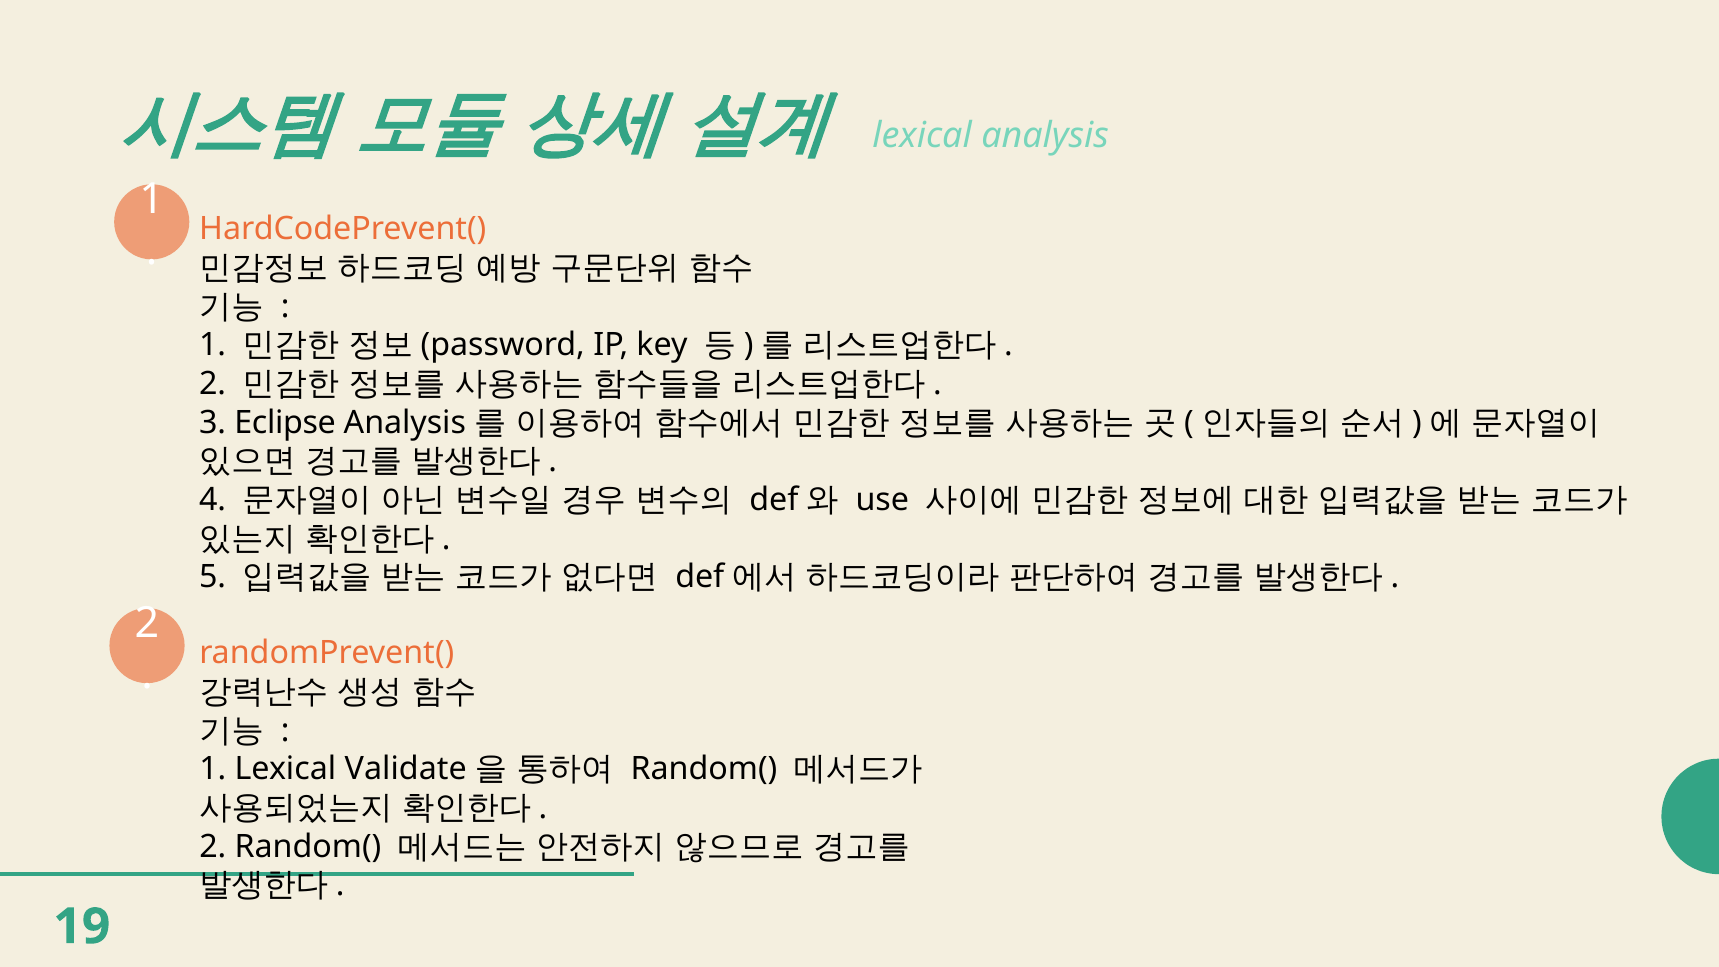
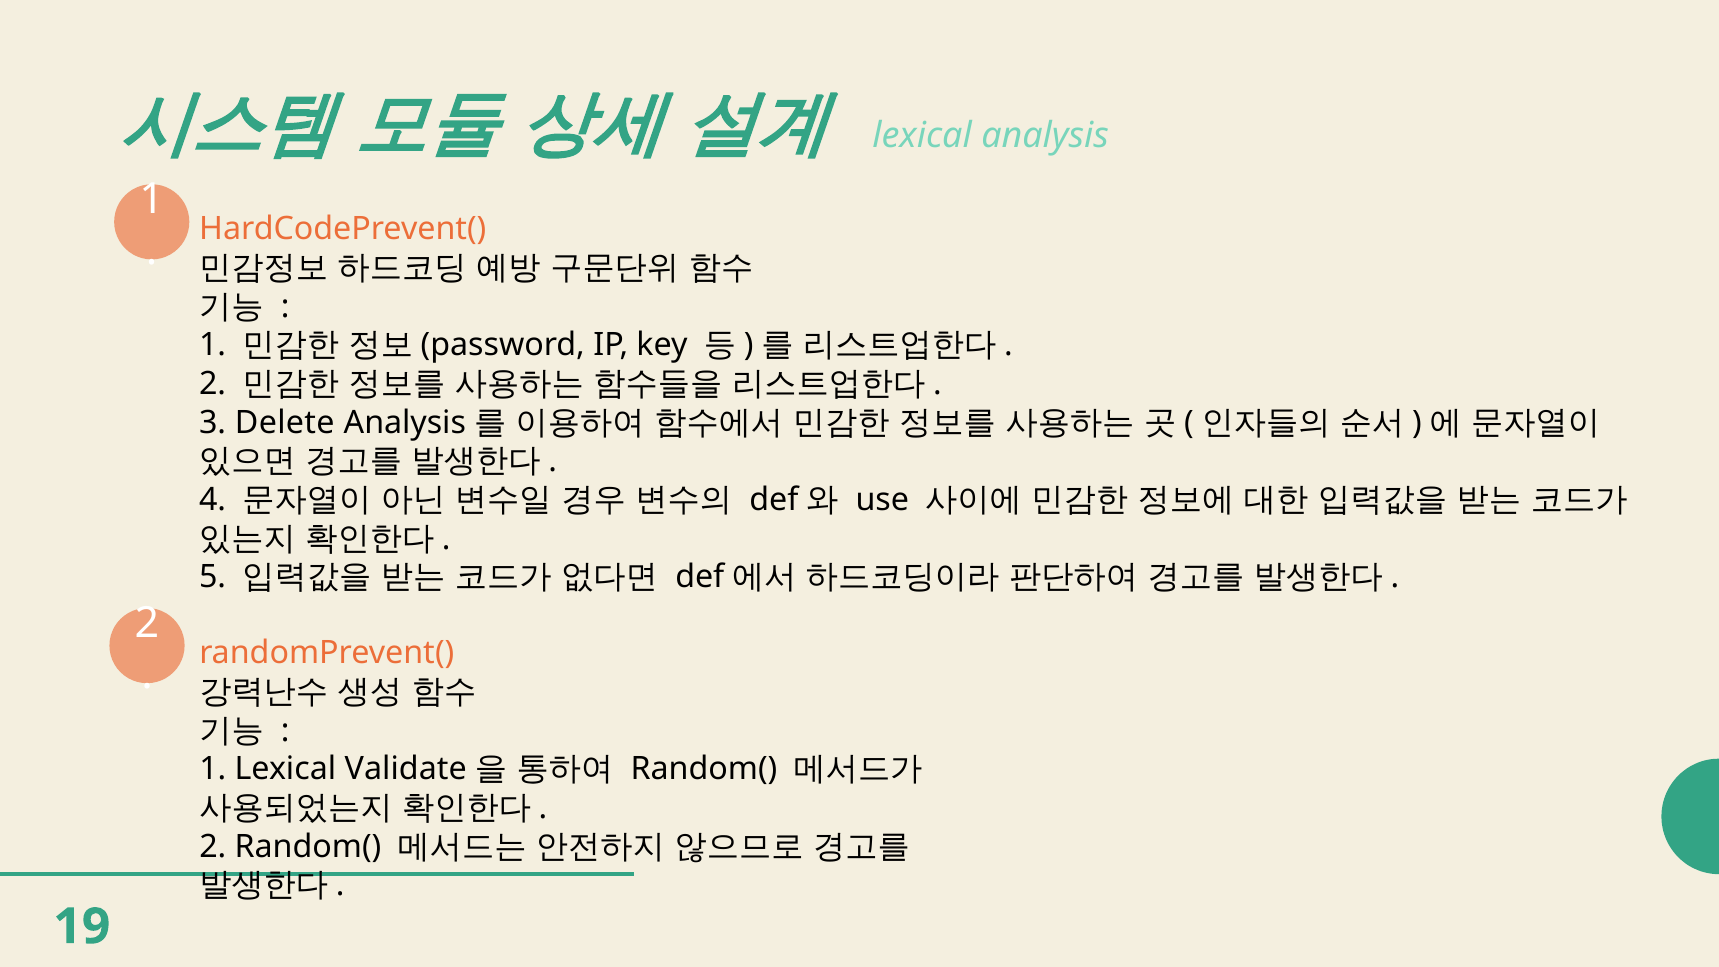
Eclipse: Eclipse -> Delete
